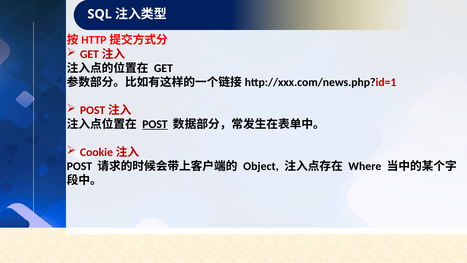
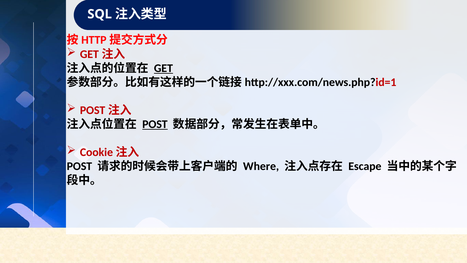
GET underline: none -> present
Object: Object -> Where
Where: Where -> Escape
